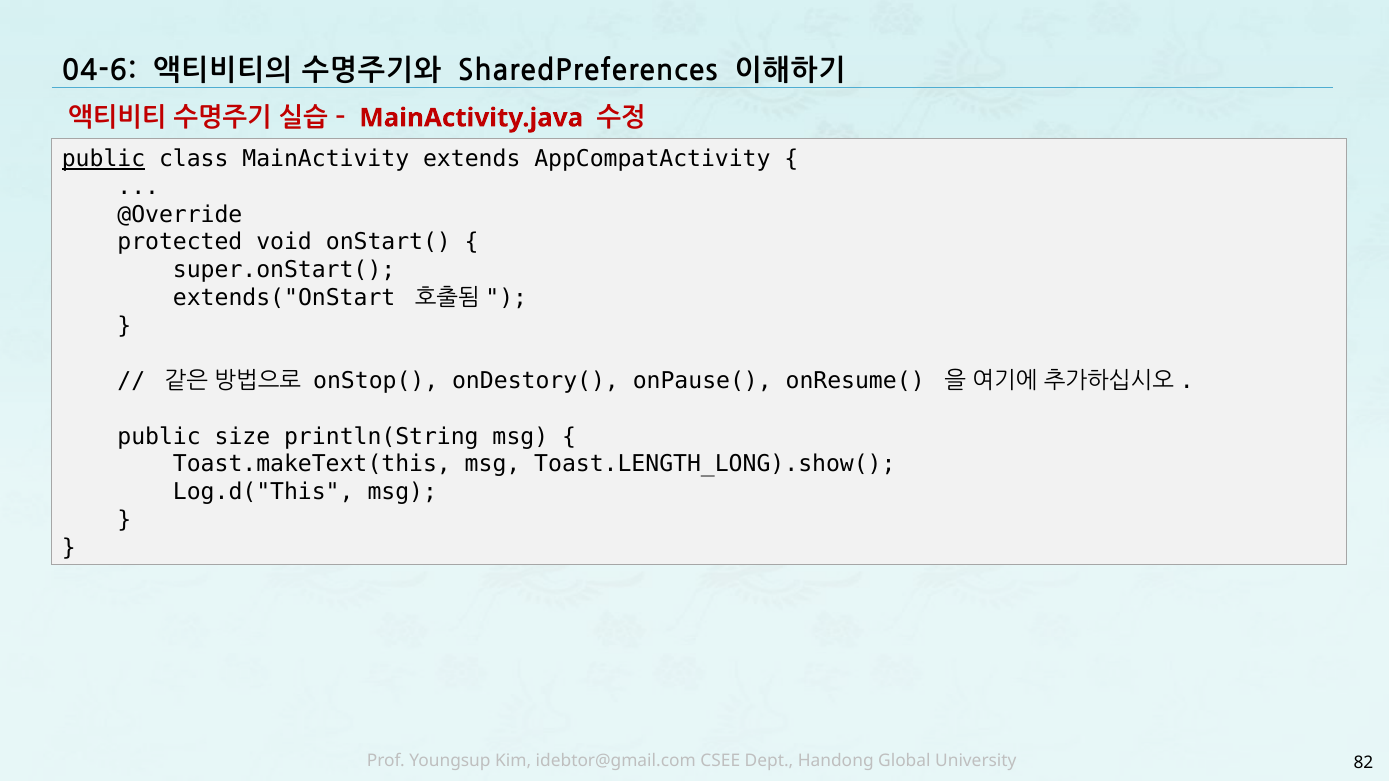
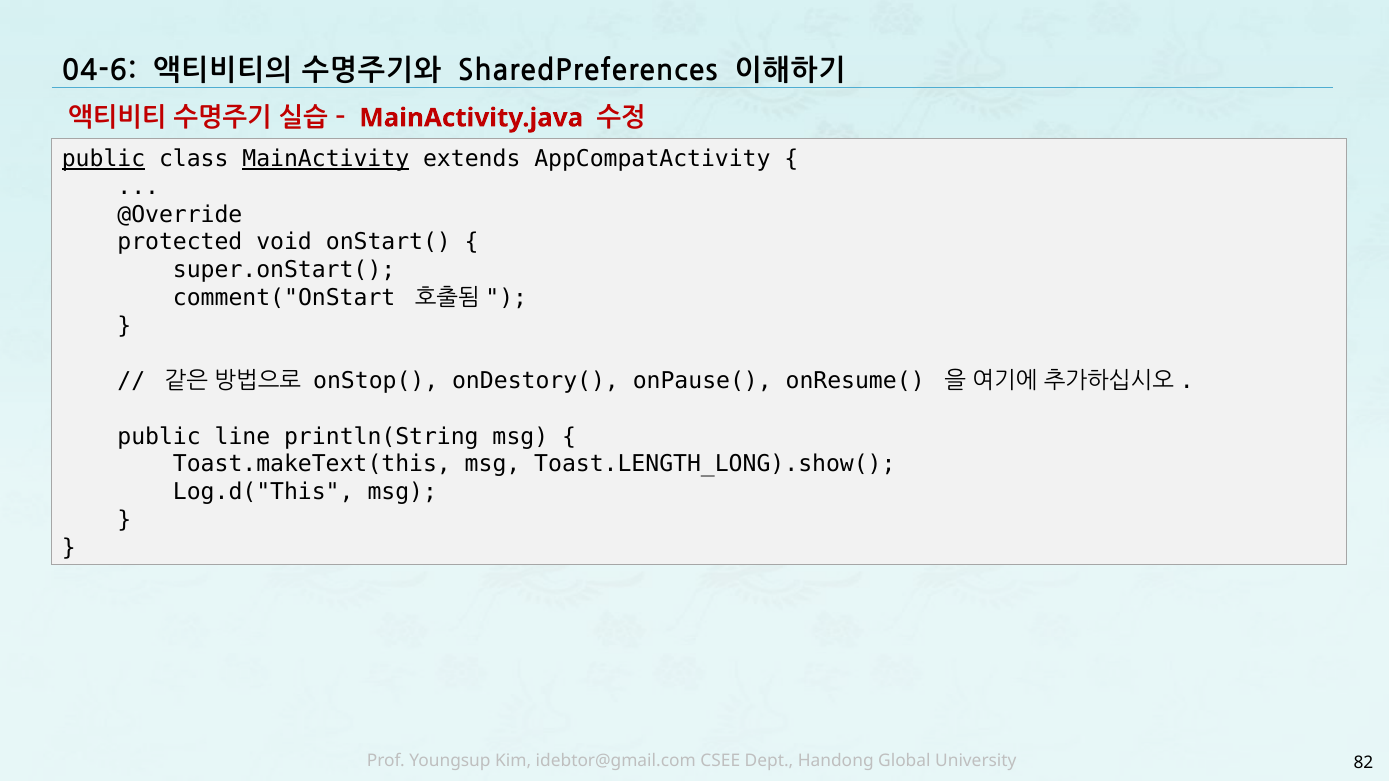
MainActivity underline: none -> present
extends("OnStart: extends("OnStart -> comment("OnStart
size: size -> line
